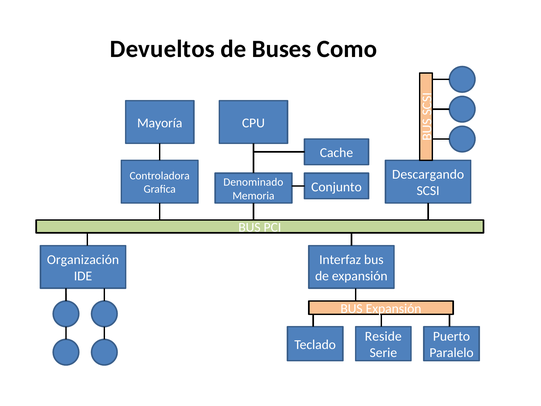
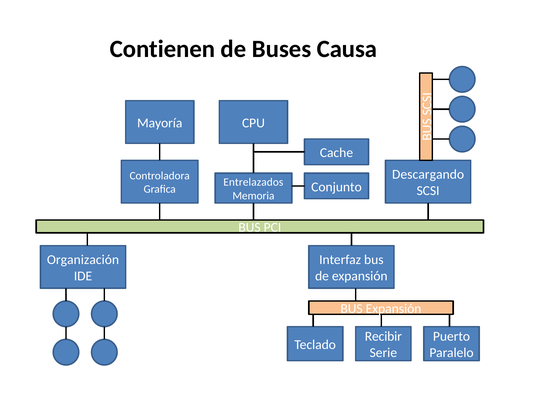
Devueltos: Devueltos -> Contienen
Como: Como -> Causa
Denominado: Denominado -> Entrelazados
Reside: Reside -> Recibir
